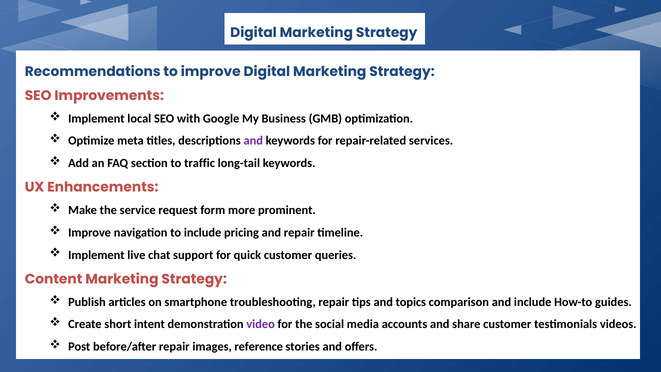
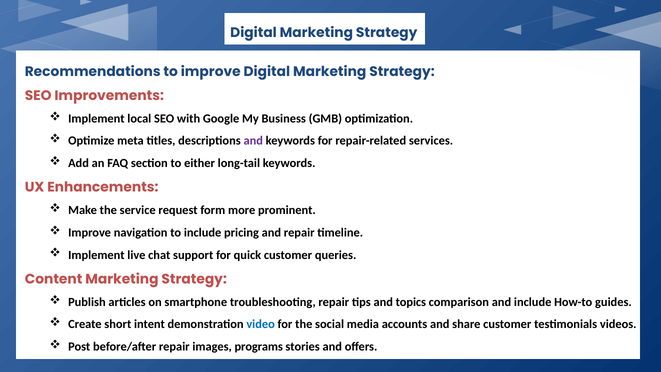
traffic: traffic -> either
video colour: purple -> blue
reference: reference -> programs
